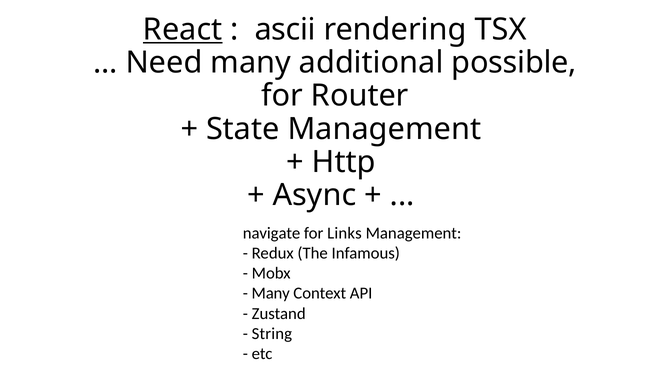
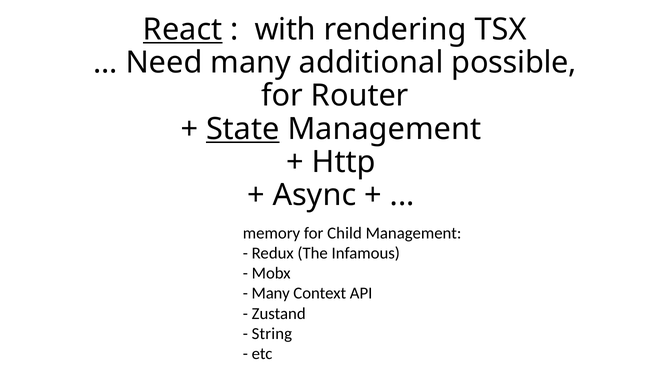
ascii: ascii -> with
State underline: none -> present
navigate: navigate -> memory
Links: Links -> Child
